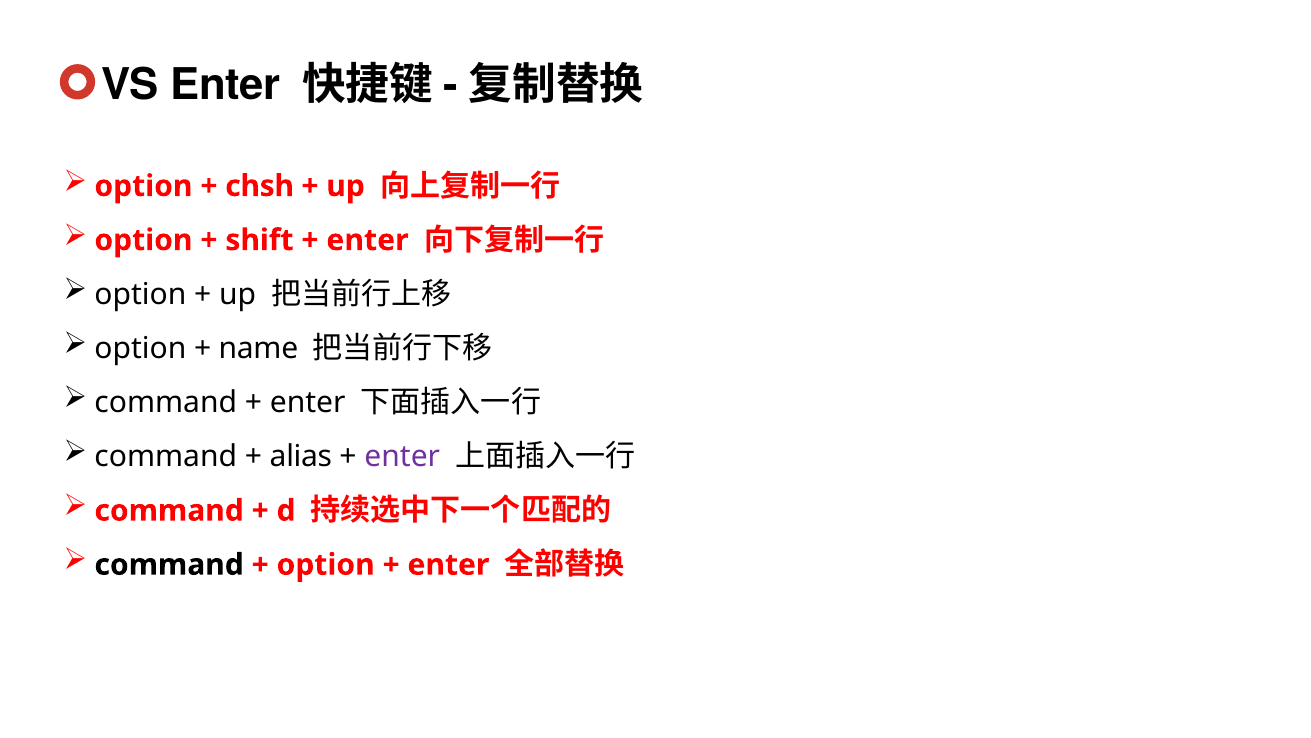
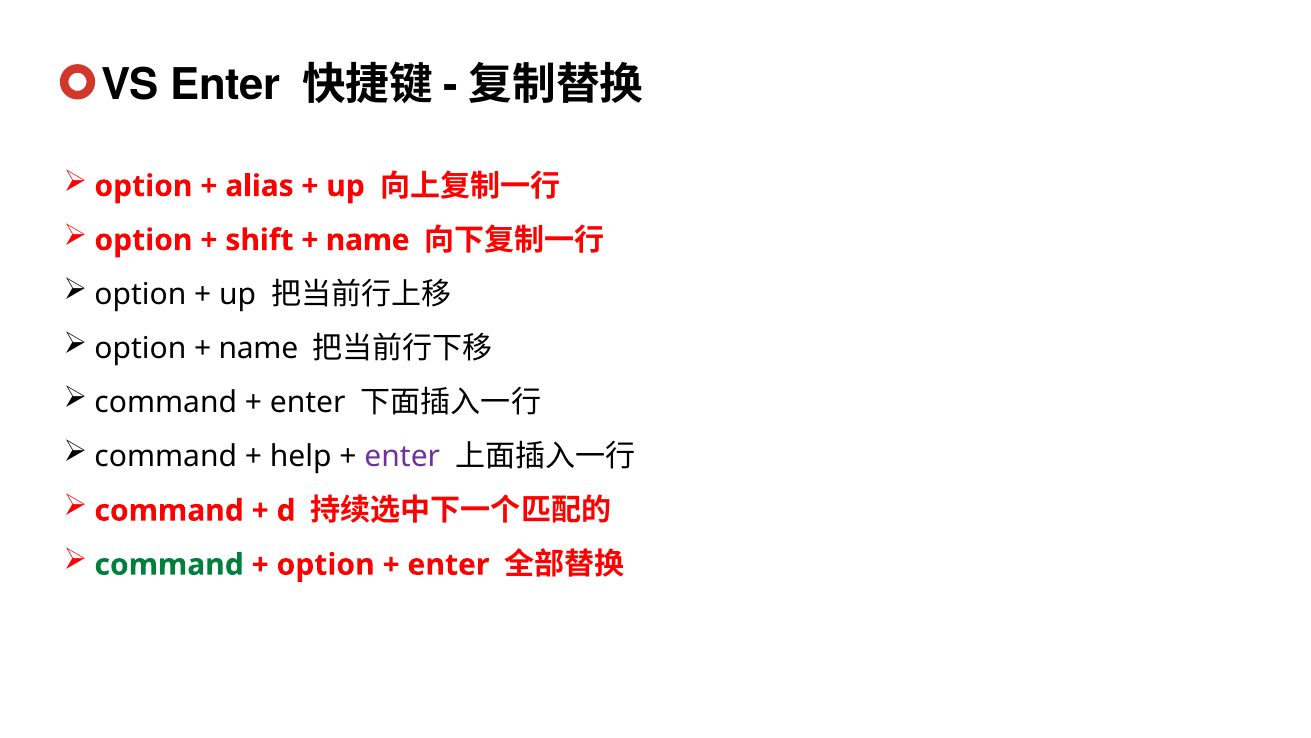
chsh: chsh -> alias
enter at (367, 240): enter -> name
alias: alias -> help
command at (169, 564) colour: black -> green
